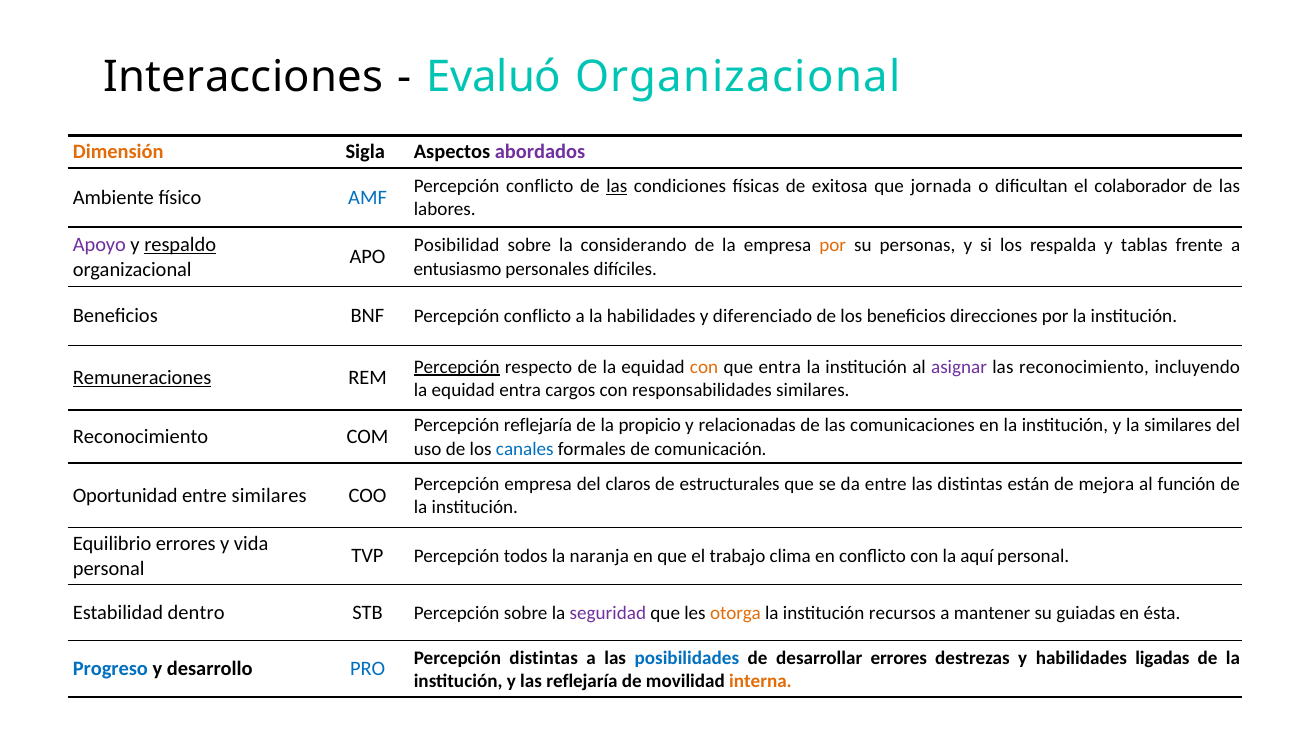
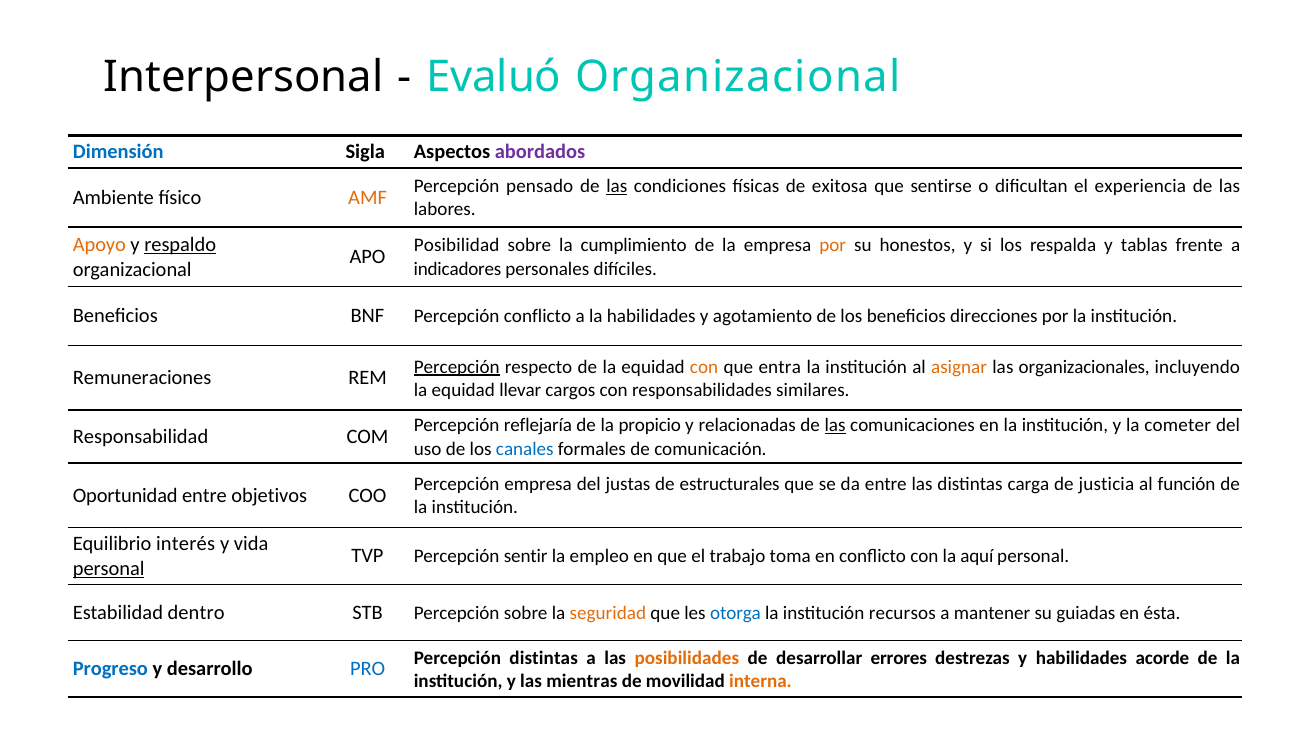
Interacciones: Interacciones -> Interpersonal
Dimensión colour: orange -> blue
conflicto at (540, 186): conflicto -> pensado
jornada: jornada -> sentirse
colaborador: colaborador -> experiencia
AMF colour: blue -> orange
Apoyo colour: purple -> orange
considerando: considerando -> cumplimiento
personas: personas -> honestos
entusiasmo: entusiasmo -> indicadores
diferenciado: diferenciado -> agotamiento
asignar colour: purple -> orange
las reconocimiento: reconocimiento -> organizacionales
Remuneraciones underline: present -> none
equidad entra: entra -> llevar
las at (835, 425) underline: none -> present
la similares: similares -> cometer
Reconocimiento at (141, 437): Reconocimiento -> Responsabilidad
claros: claros -> justas
están: están -> carga
mejora: mejora -> justicia
entre similares: similares -> objetivos
Equilibrio errores: errores -> interés
todos: todos -> sentir
naranja: naranja -> empleo
clima: clima -> toma
personal at (109, 569) underline: none -> present
seguridad colour: purple -> orange
otorga colour: orange -> blue
posibilidades colour: blue -> orange
ligadas: ligadas -> acorde
las reflejaría: reflejaría -> mientras
